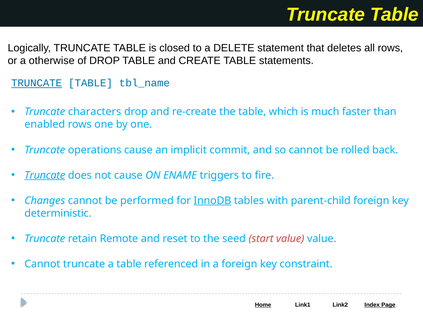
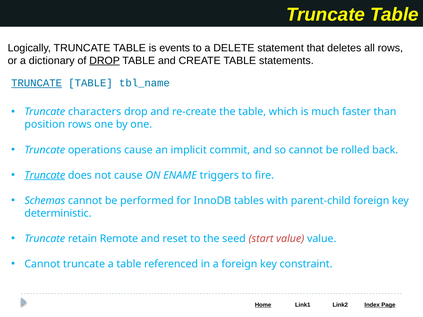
closed: closed -> events
otherwise: otherwise -> dictionary
DROP at (105, 61) underline: none -> present
enabled: enabled -> position
Changes: Changes -> Schemas
InnoDB underline: present -> none
